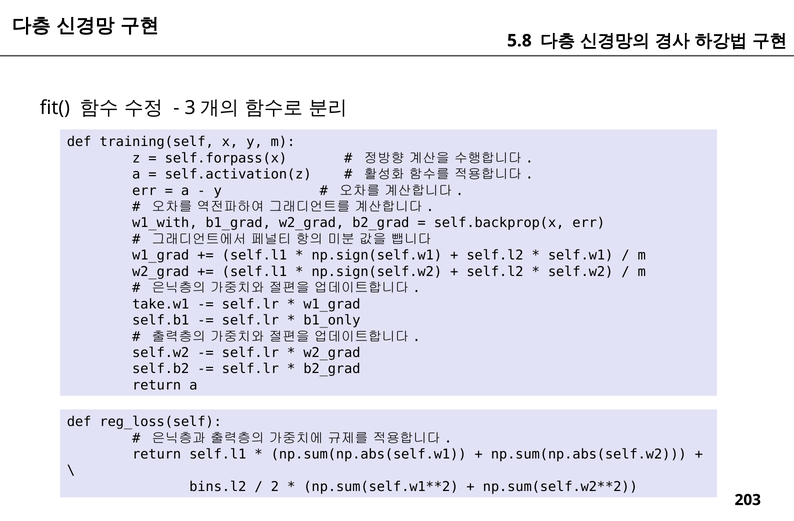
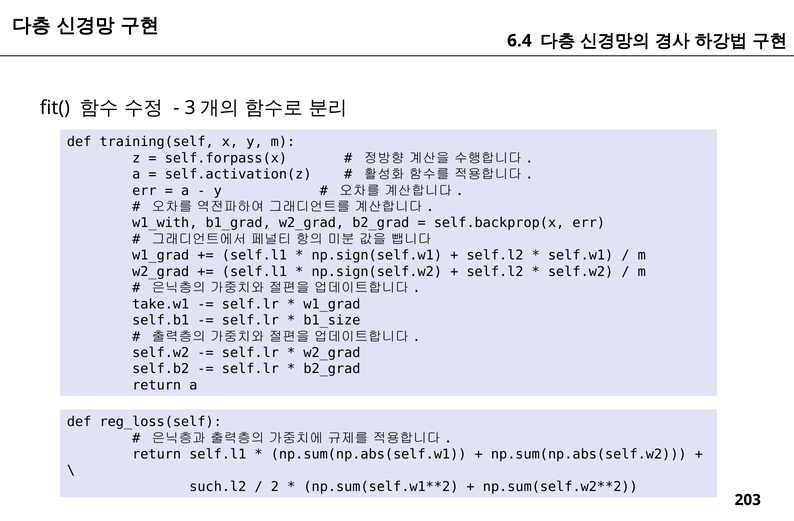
5.8: 5.8 -> 6.4
b1_only: b1_only -> b1_size
bins.l2: bins.l2 -> such.l2
